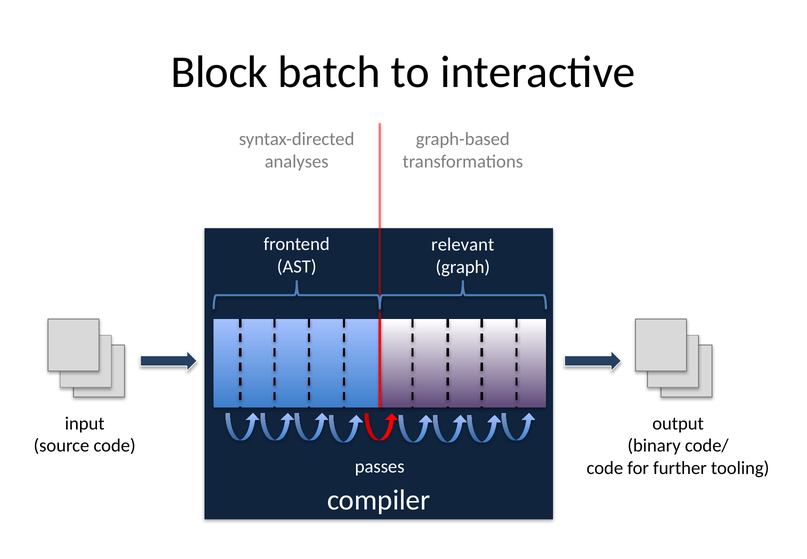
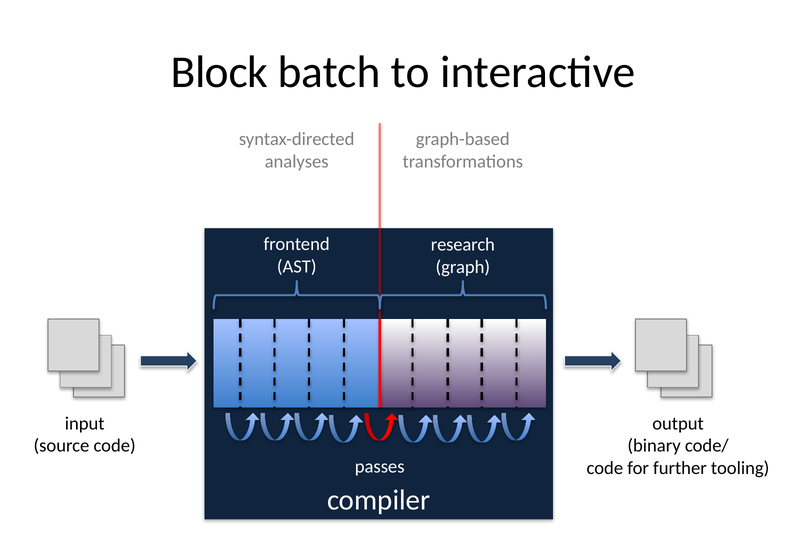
relevant: relevant -> research
